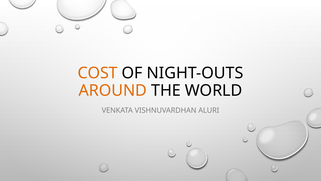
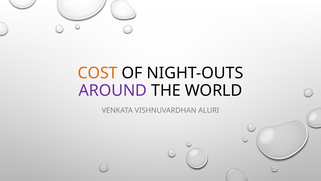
AROUND colour: orange -> purple
